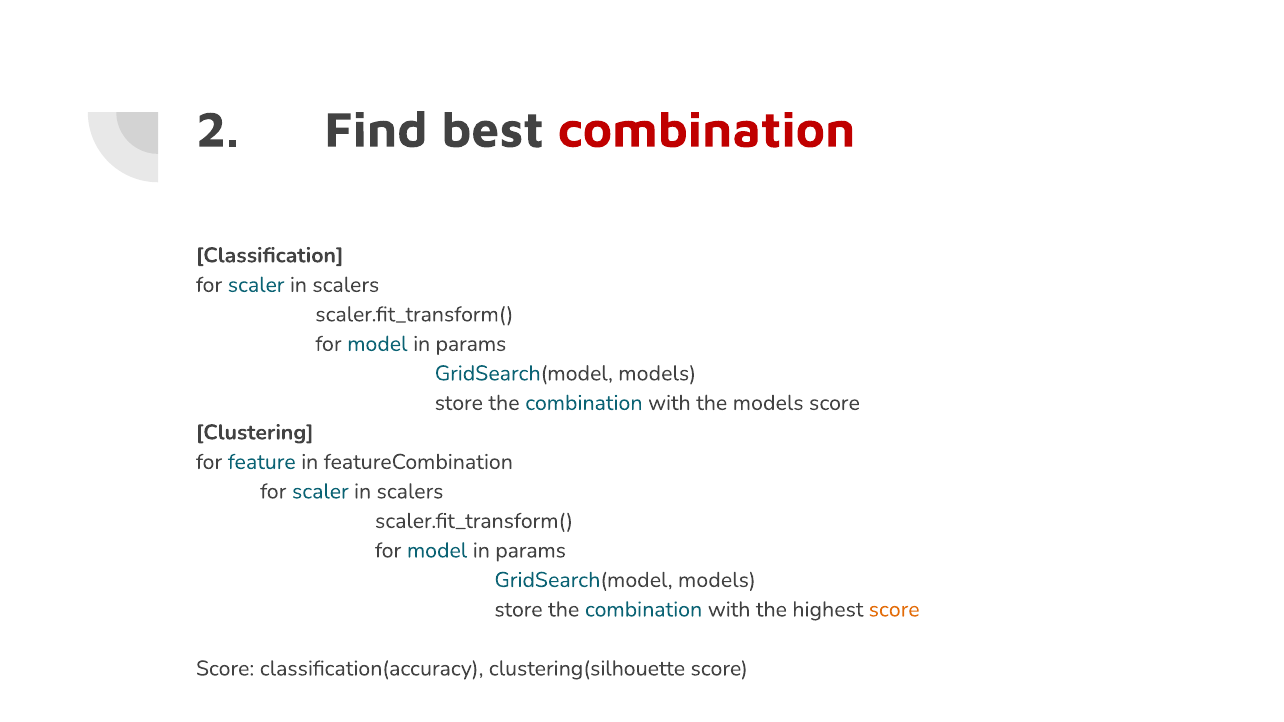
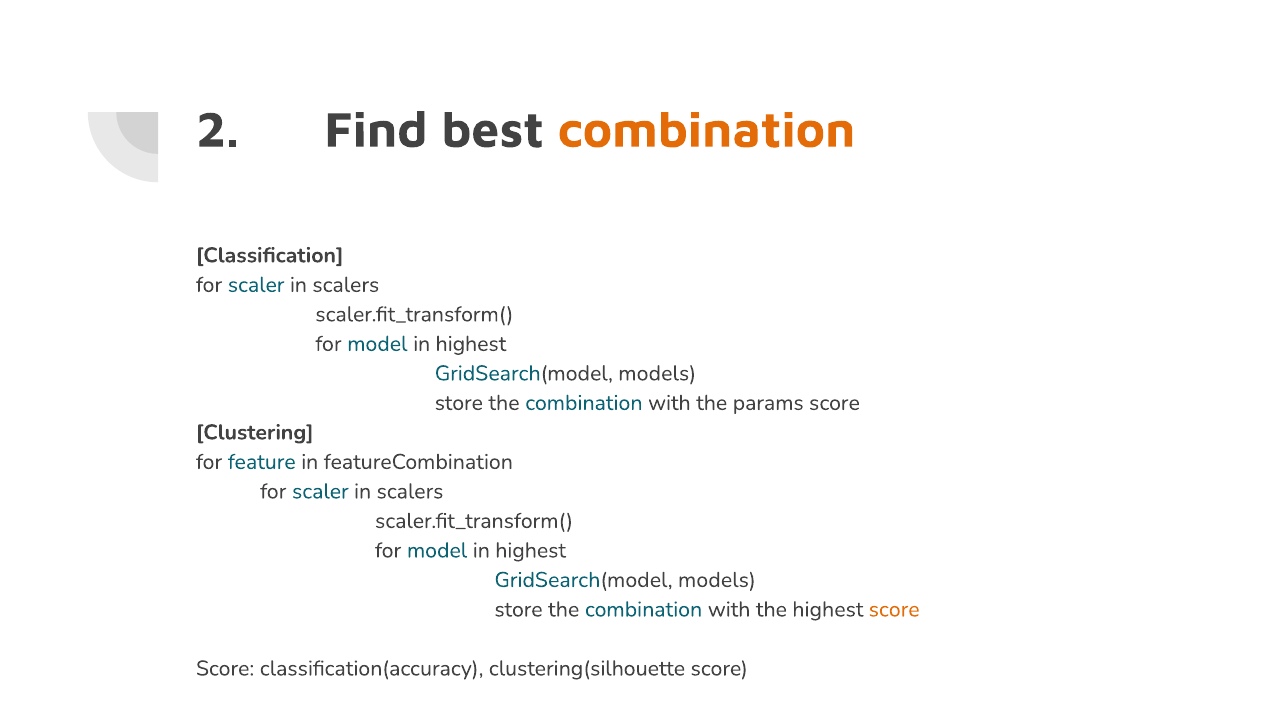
combination at (707, 130) colour: red -> orange
params at (471, 344): params -> highest
the models: models -> params
params at (531, 551): params -> highest
